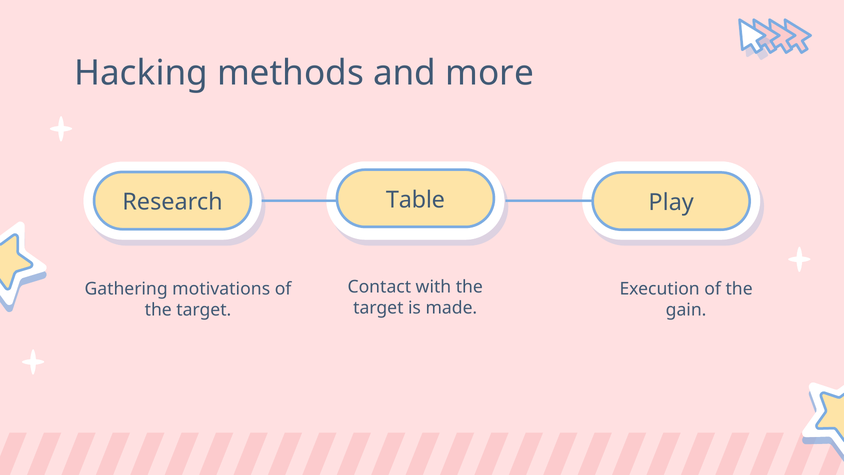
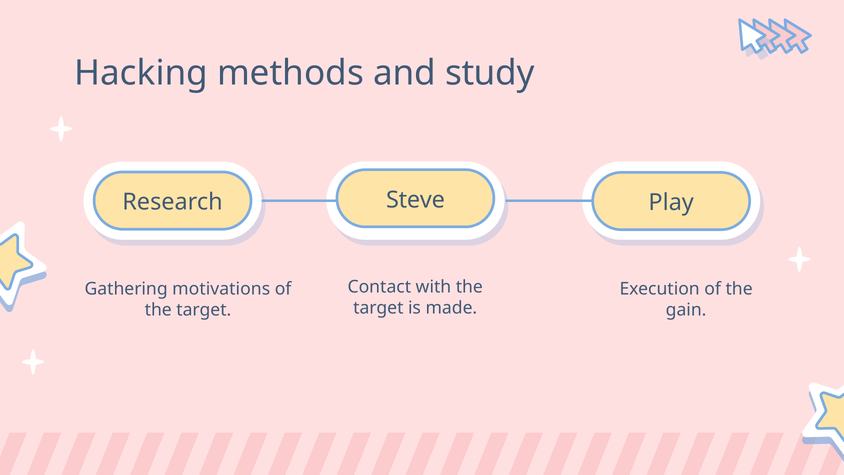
more: more -> study
Table: Table -> Steve
